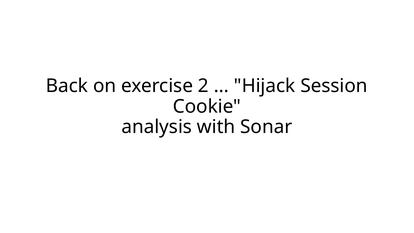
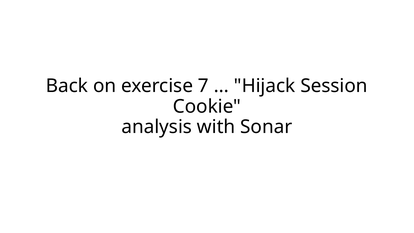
2: 2 -> 7
